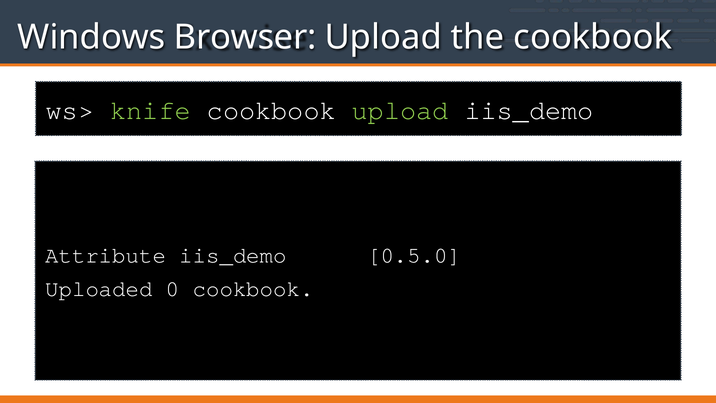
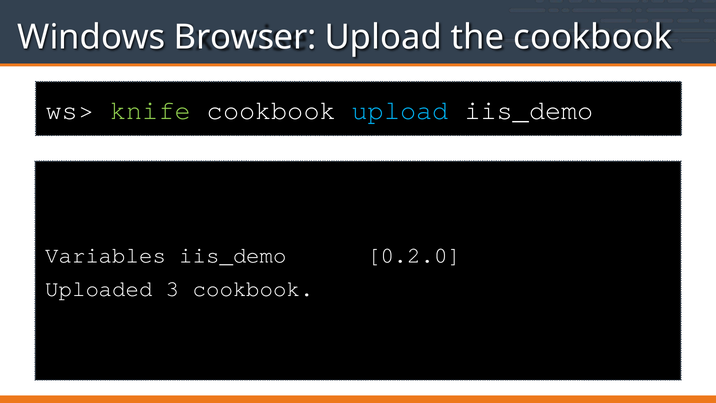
upload at (400, 110) colour: light green -> light blue
Attribute: Attribute -> Variables
0.5.0: 0.5.0 -> 0.2.0
0: 0 -> 3
